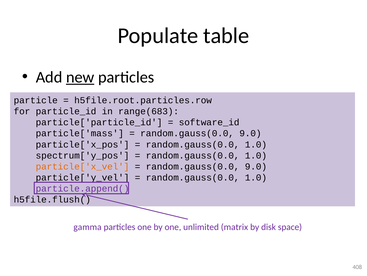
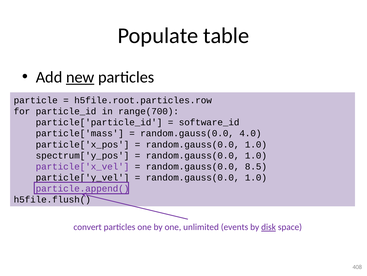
range(683: range(683 -> range(700
9.0 at (250, 133): 9.0 -> 4.0
particle['x_vel colour: orange -> purple
9.0 at (256, 166): 9.0 -> 8.5
gamma: gamma -> convert
matrix: matrix -> events
disk underline: none -> present
